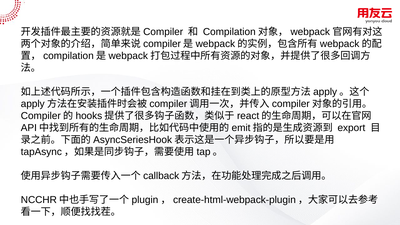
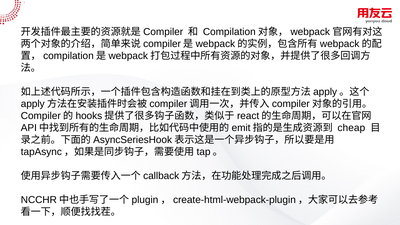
export: export -> cheap
